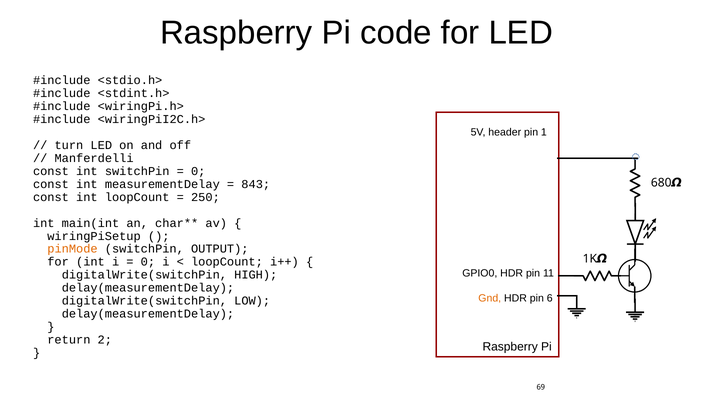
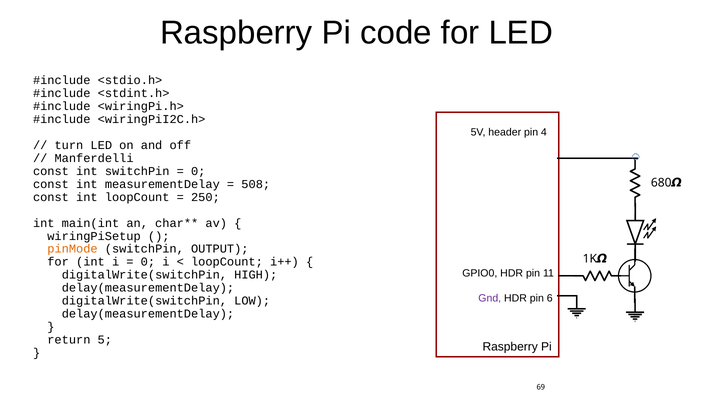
1: 1 -> 4
843: 843 -> 508
Gnd colour: orange -> purple
2: 2 -> 5
